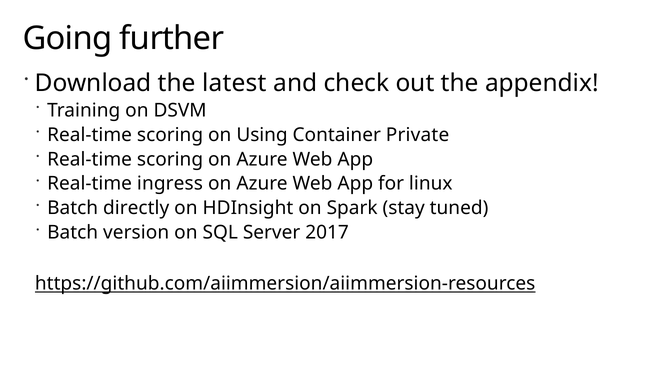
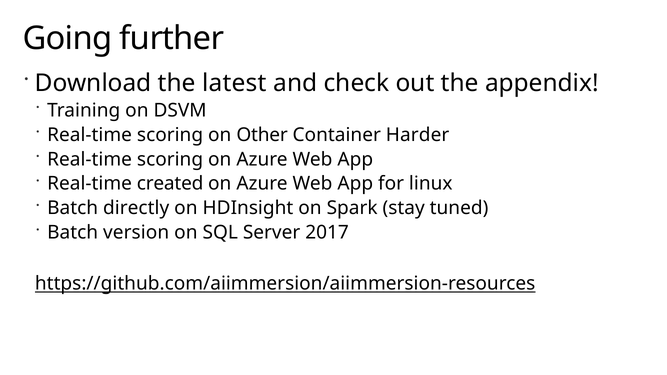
Using: Using -> Other
Private: Private -> Harder
ingress: ingress -> created
